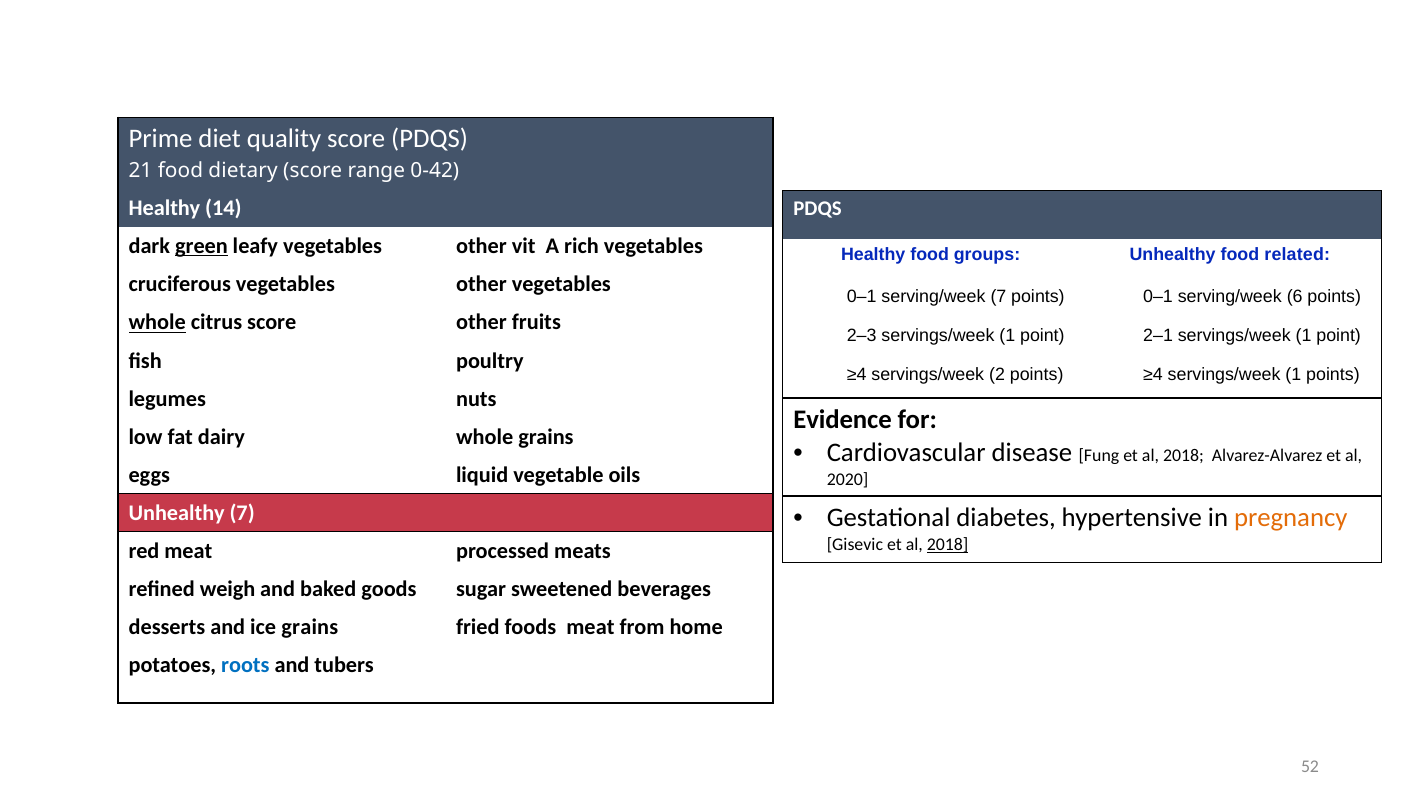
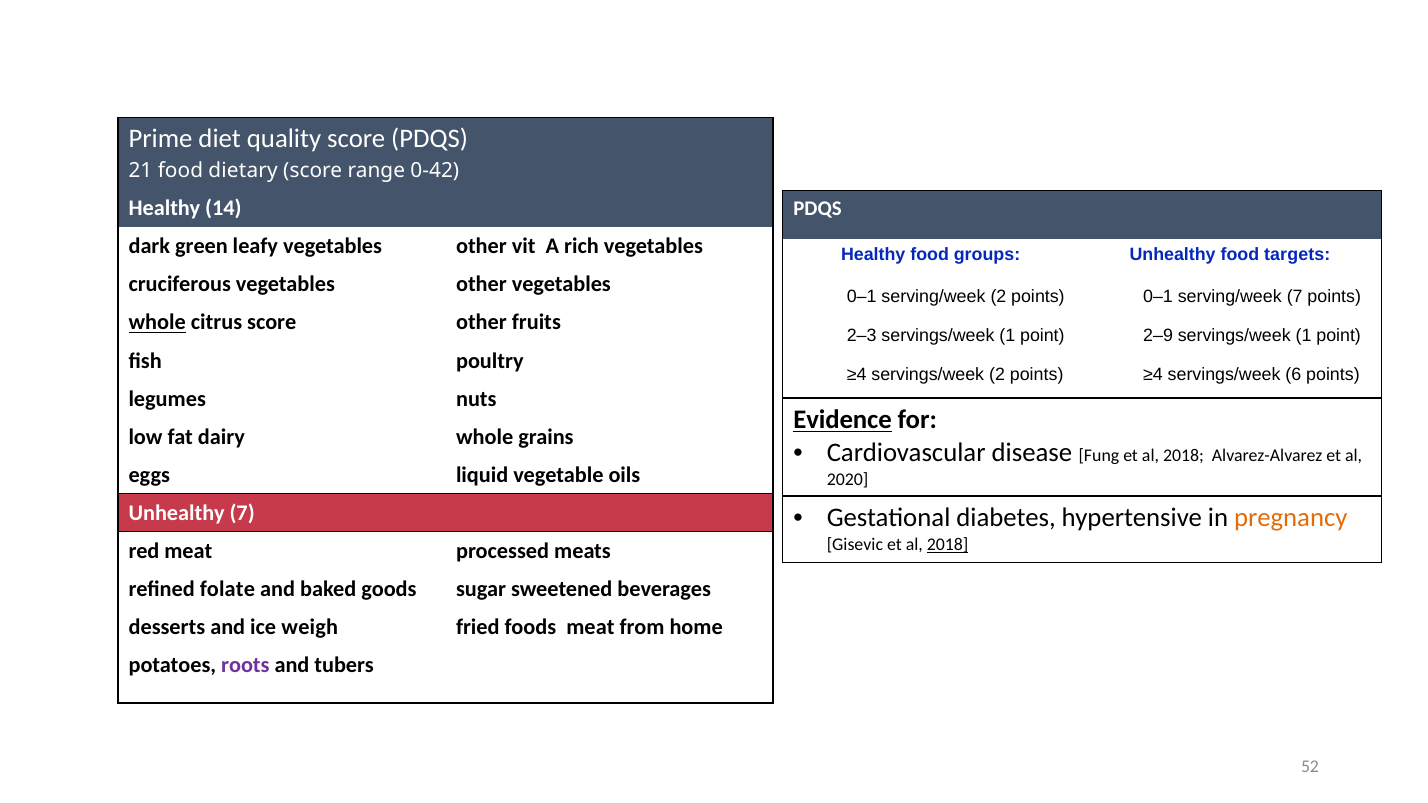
green underline: present -> none
related: related -> targets
serving/week 7: 7 -> 2
serving/week 6: 6 -> 7
2–1: 2–1 -> 2–9
≥4 servings/week 1: 1 -> 6
Evidence underline: none -> present
weigh: weigh -> folate
ice grains: grains -> weigh
roots colour: blue -> purple
